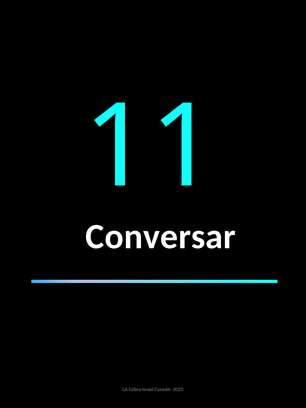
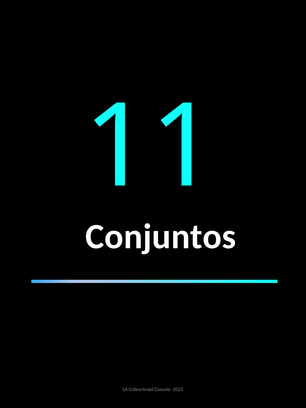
Conversar: Conversar -> Conjuntos
